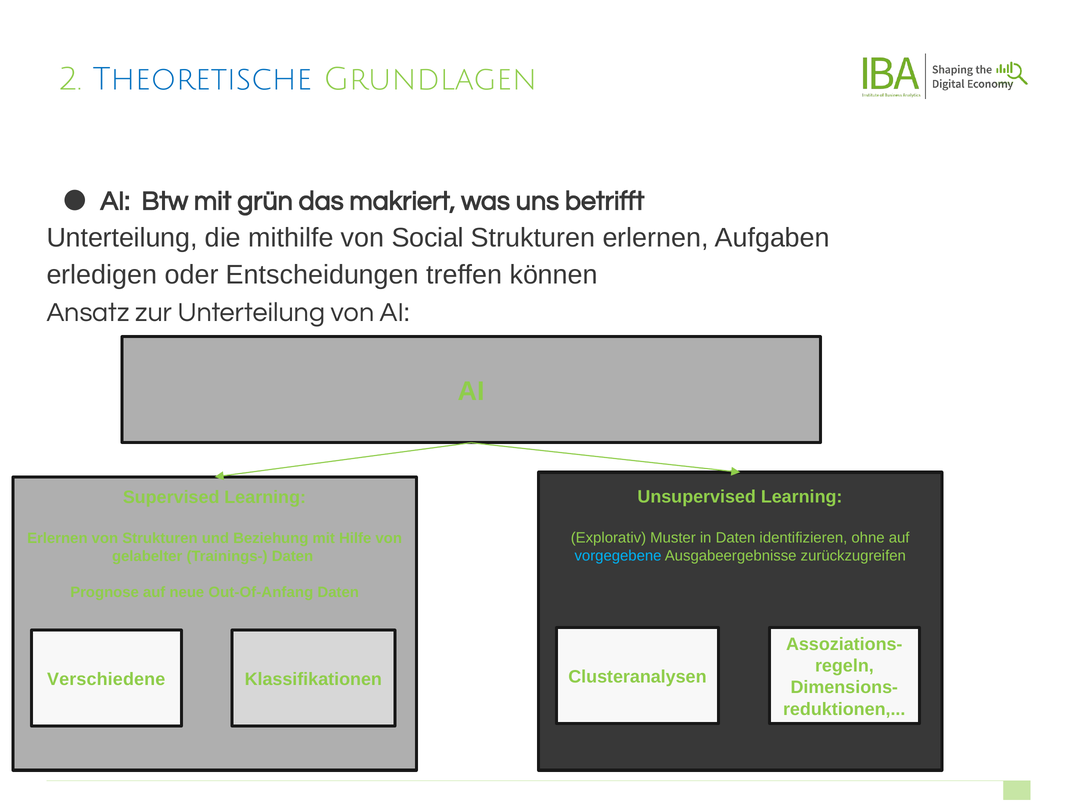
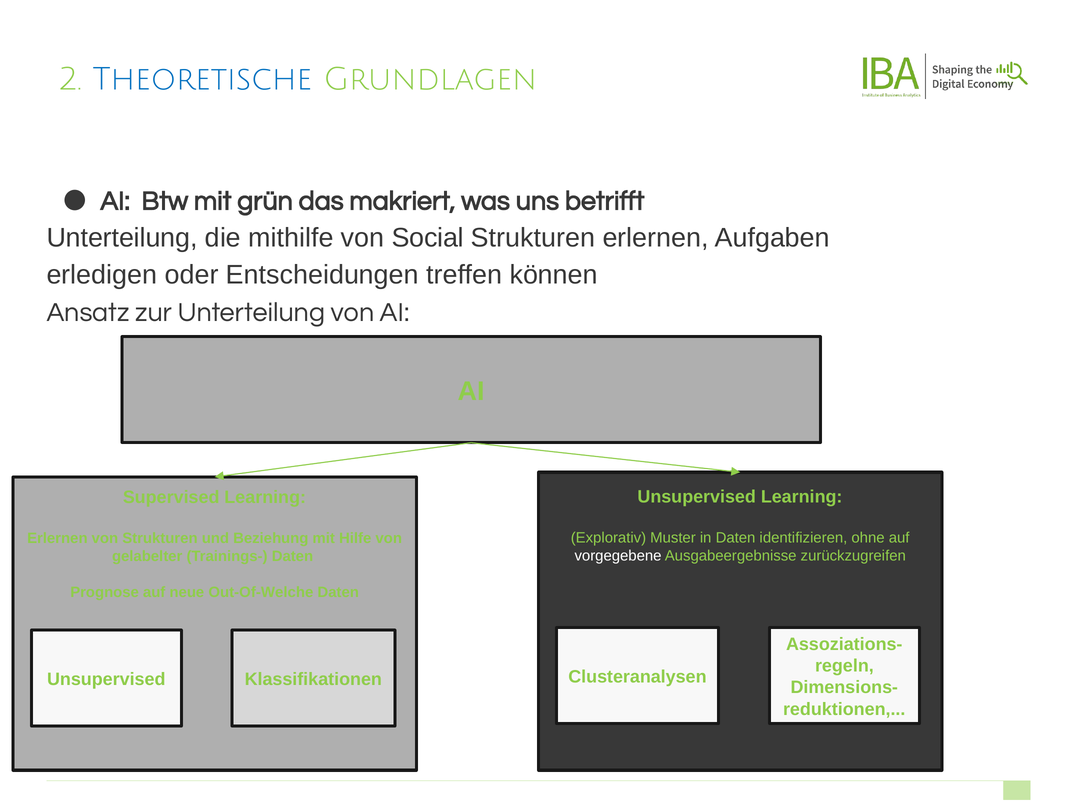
vorgegebene colour: light blue -> white
Out-Of-Anfang: Out-Of-Anfang -> Out-Of-Welche
Verschiedene at (106, 679): Verschiedene -> Unsupervised
